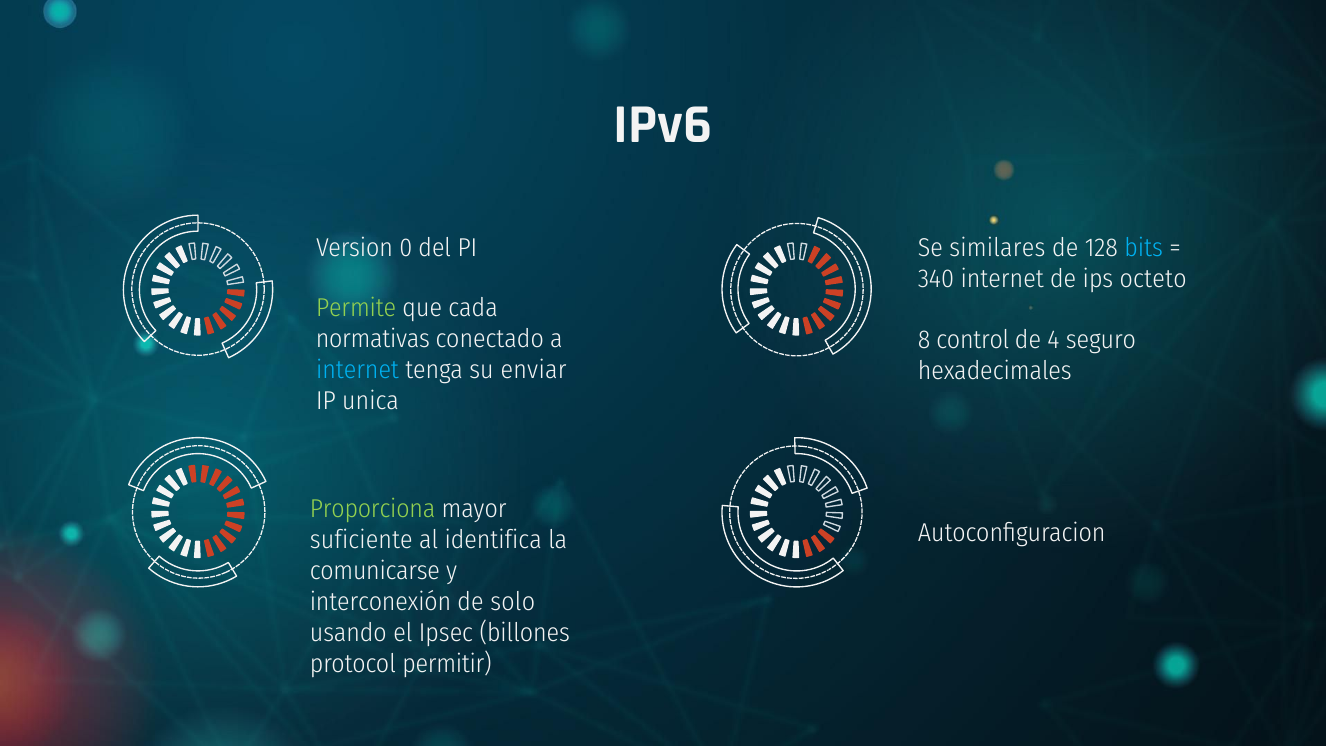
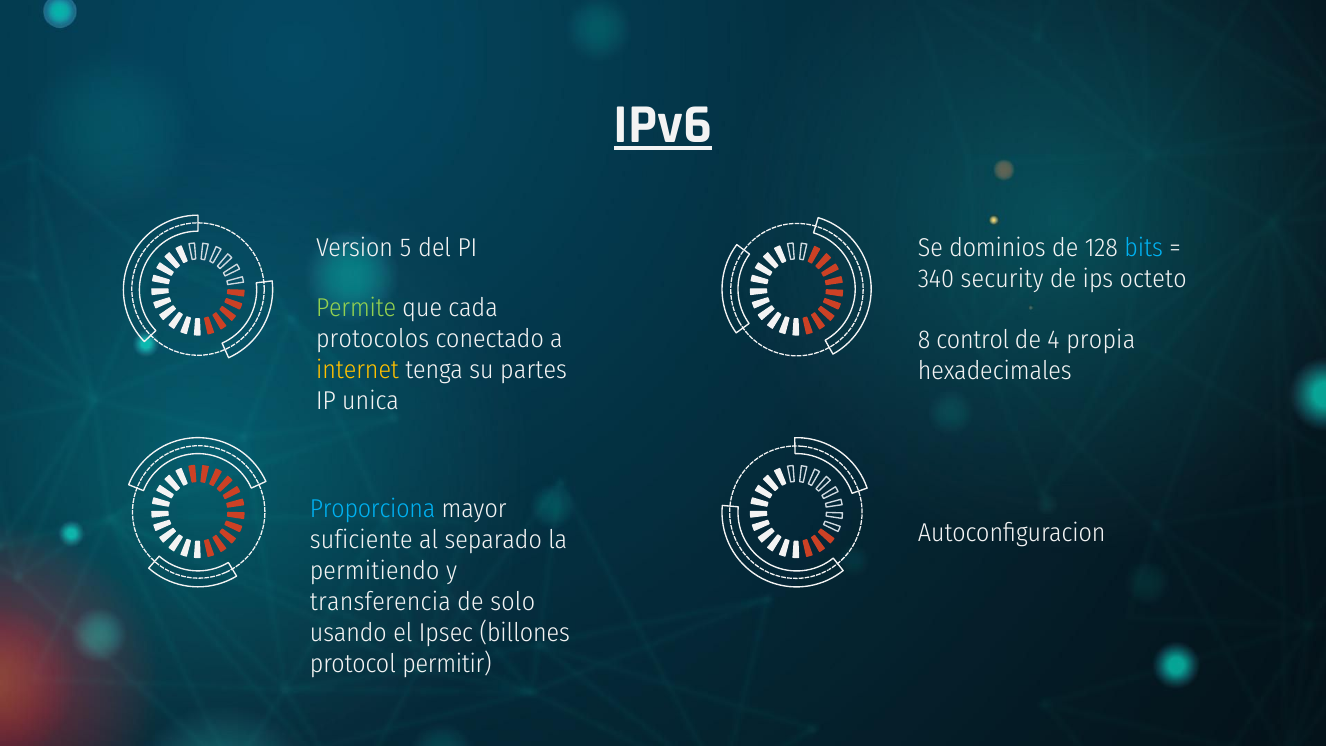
IPv6 underline: none -> present
0: 0 -> 5
similares: similares -> dominios
340 internet: internet -> security
normativas: normativas -> protocolos
seguro: seguro -> propia
internet at (358, 370) colour: light blue -> yellow
enviar: enviar -> partes
Proporciona colour: light green -> light blue
identifica: identifica -> separado
comunicarse: comunicarse -> permitiendo
interconexión: interconexión -> transferencia
